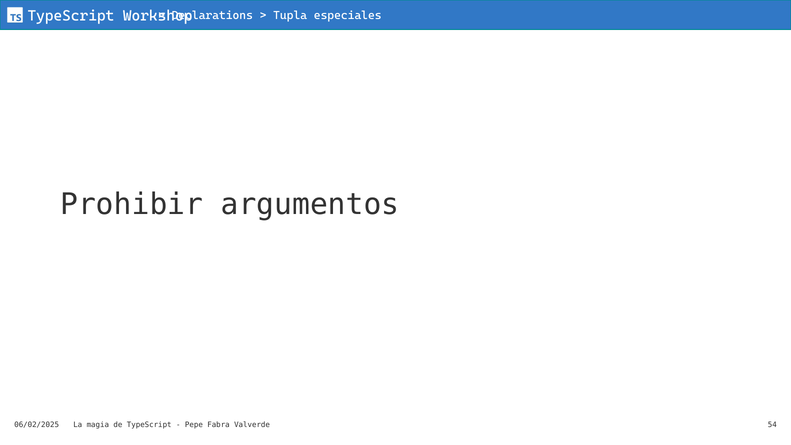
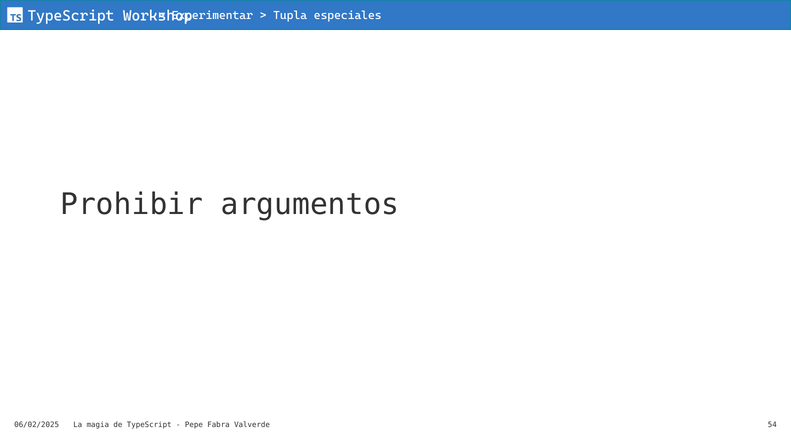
Declarations: Declarations -> Experimentar
